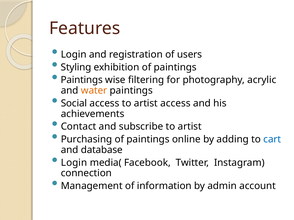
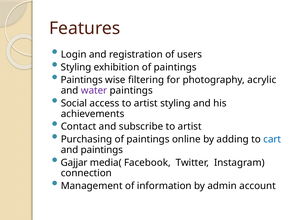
water colour: orange -> purple
artist access: access -> styling
and database: database -> paintings
Login at (74, 163): Login -> Gajjar
